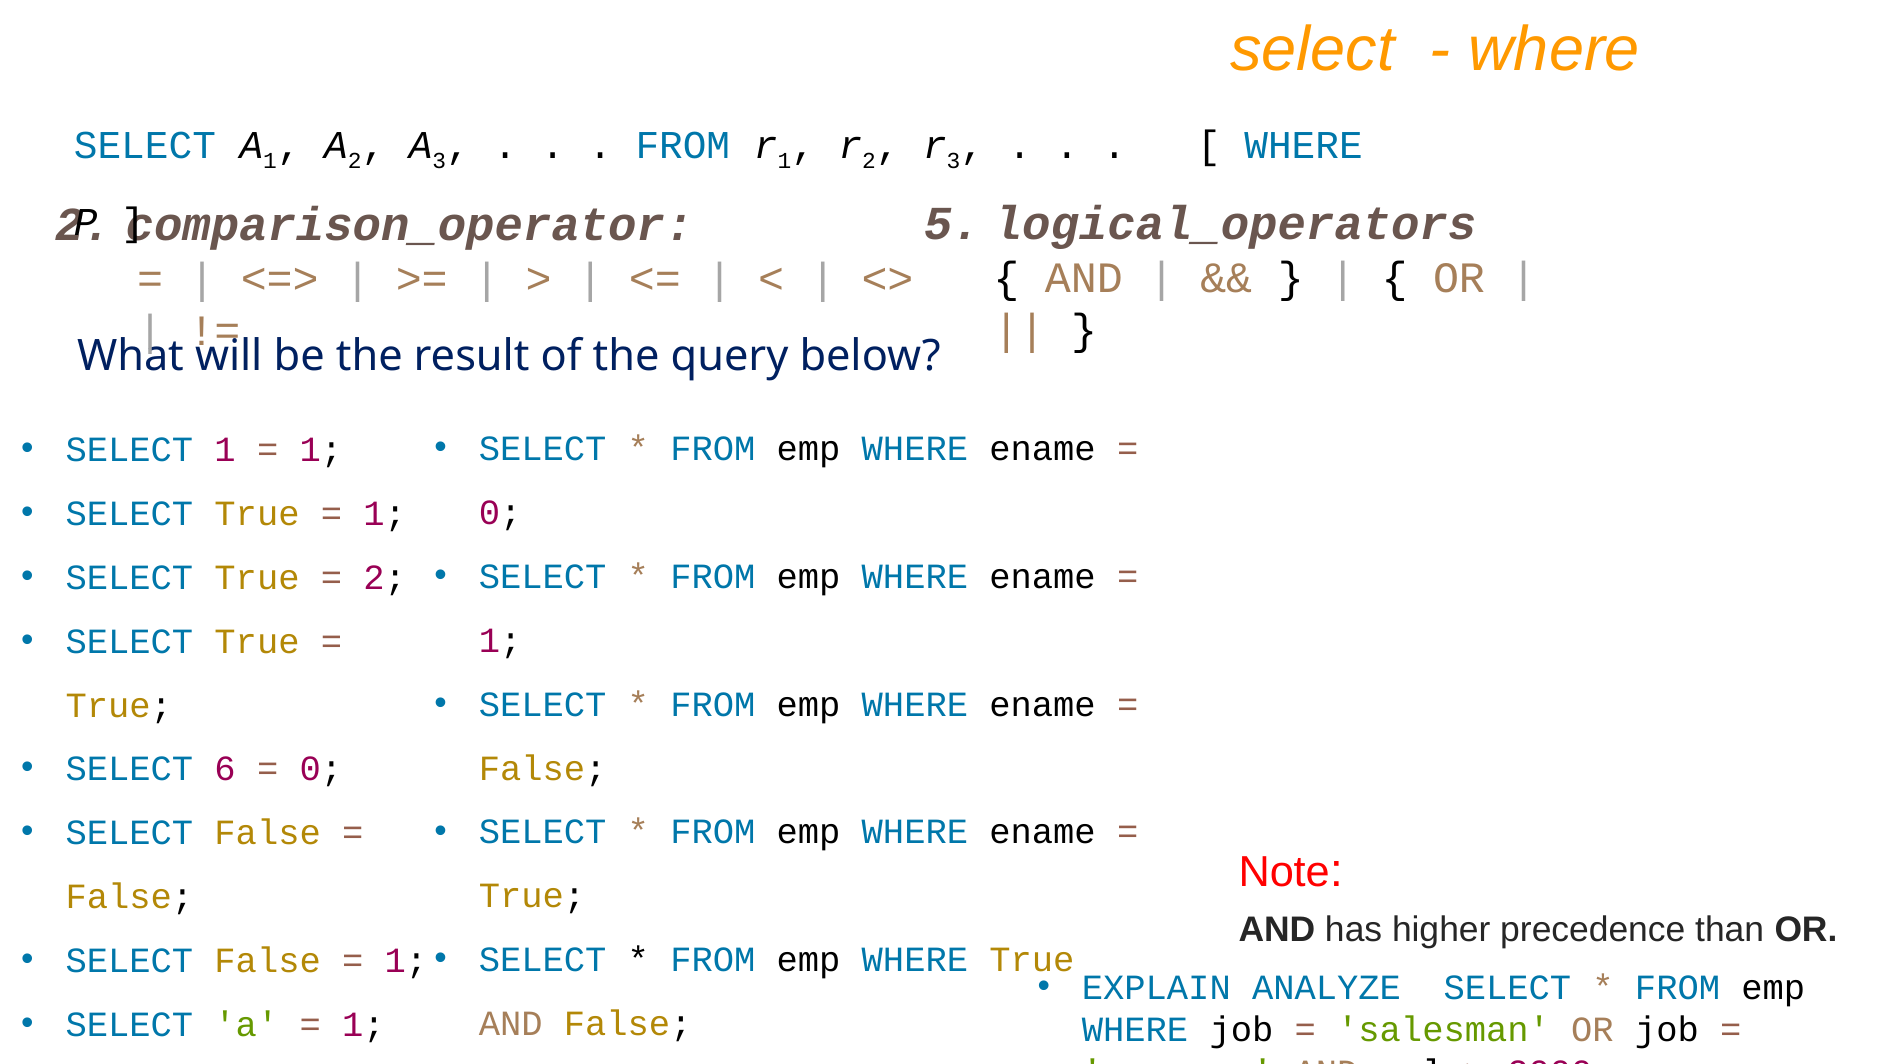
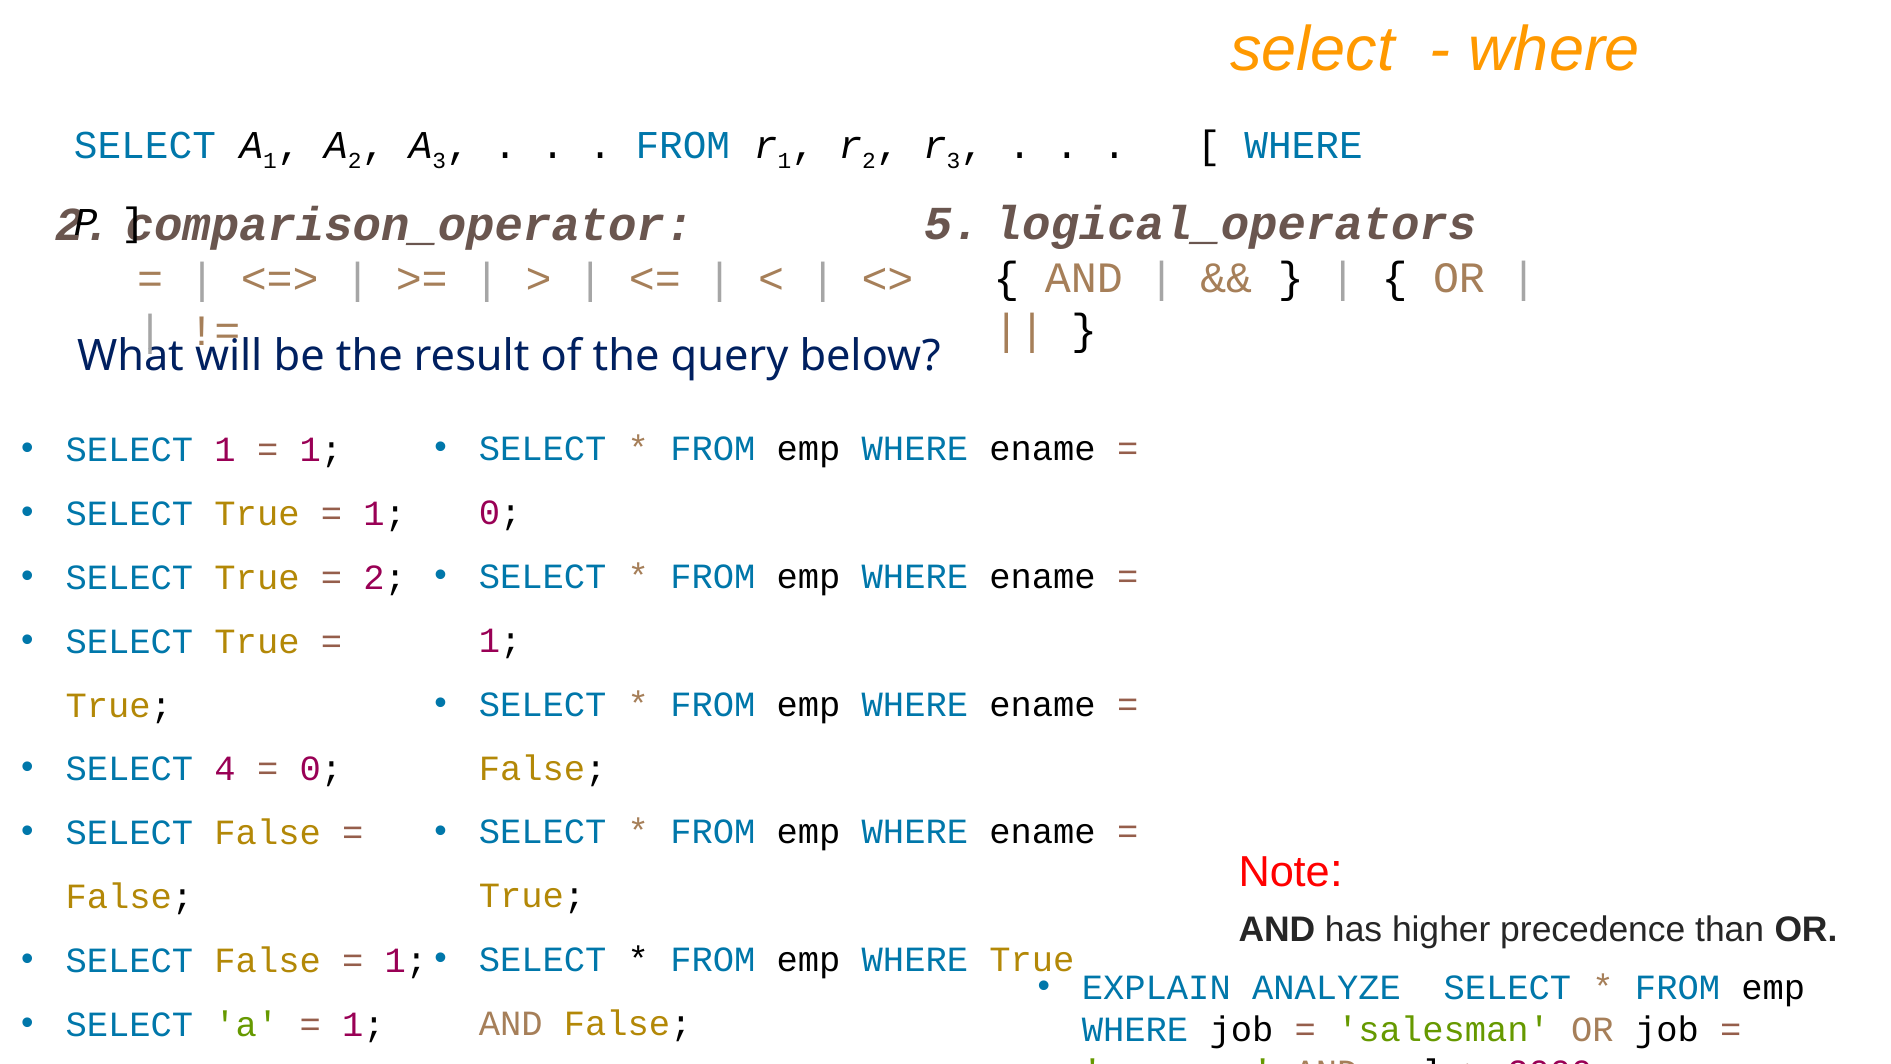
6: 6 -> 4
